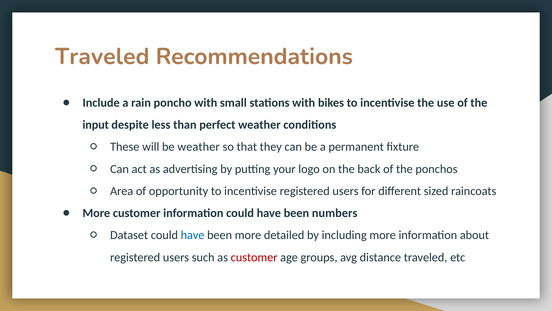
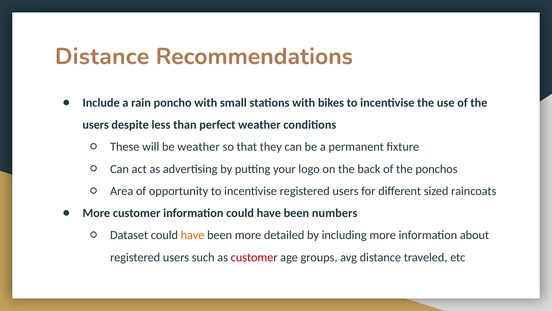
Traveled at (102, 56): Traveled -> Distance
input at (96, 125): input -> users
have at (193, 235) colour: blue -> orange
